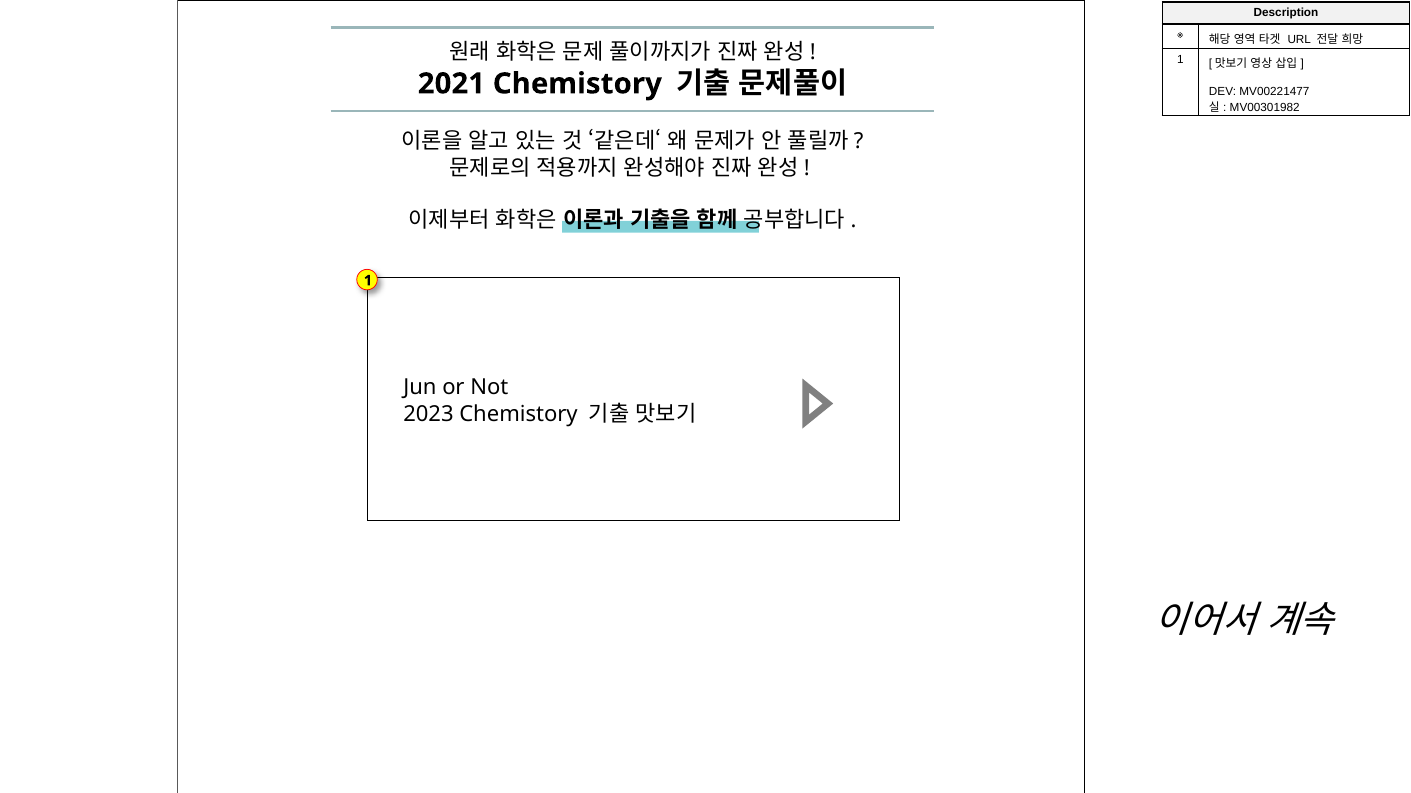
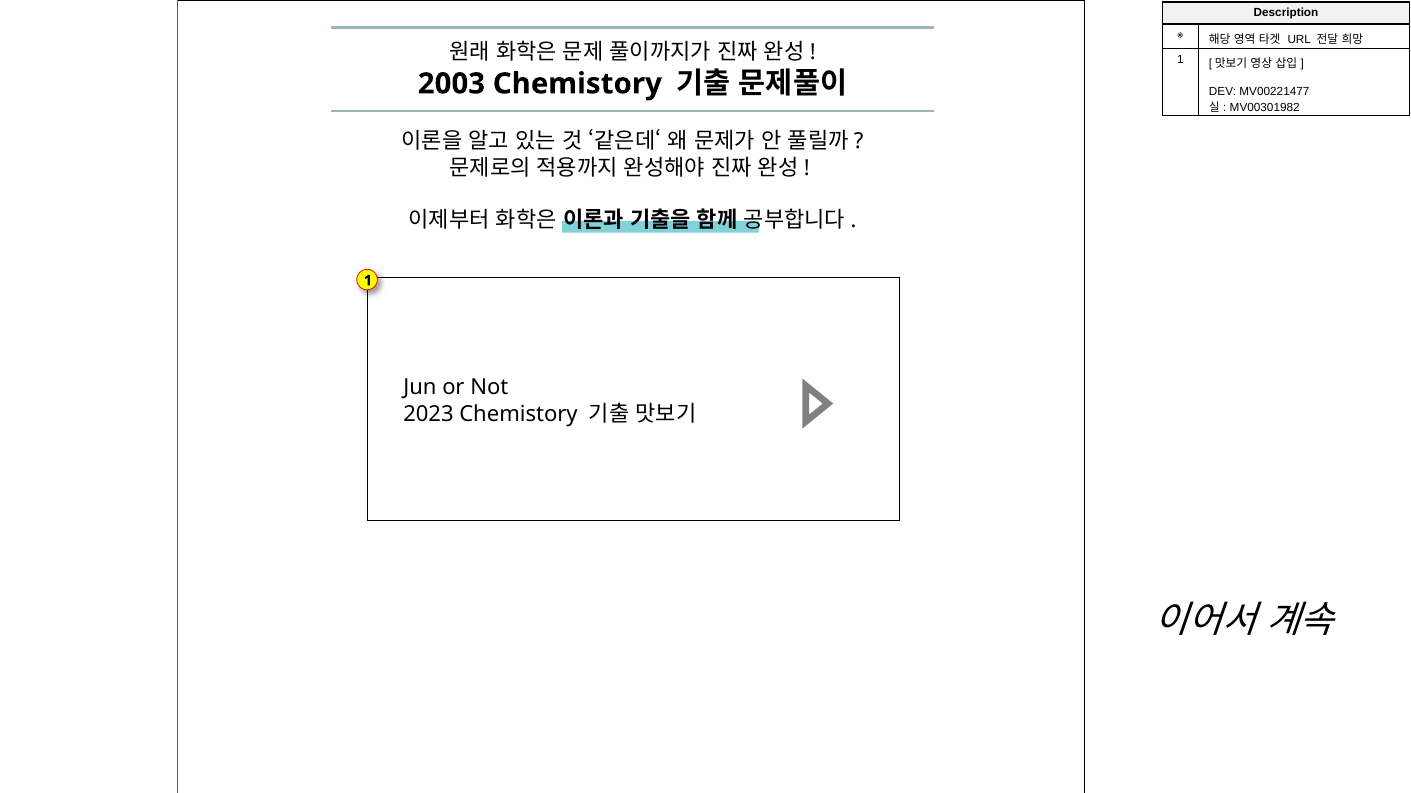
2021: 2021 -> 2003
